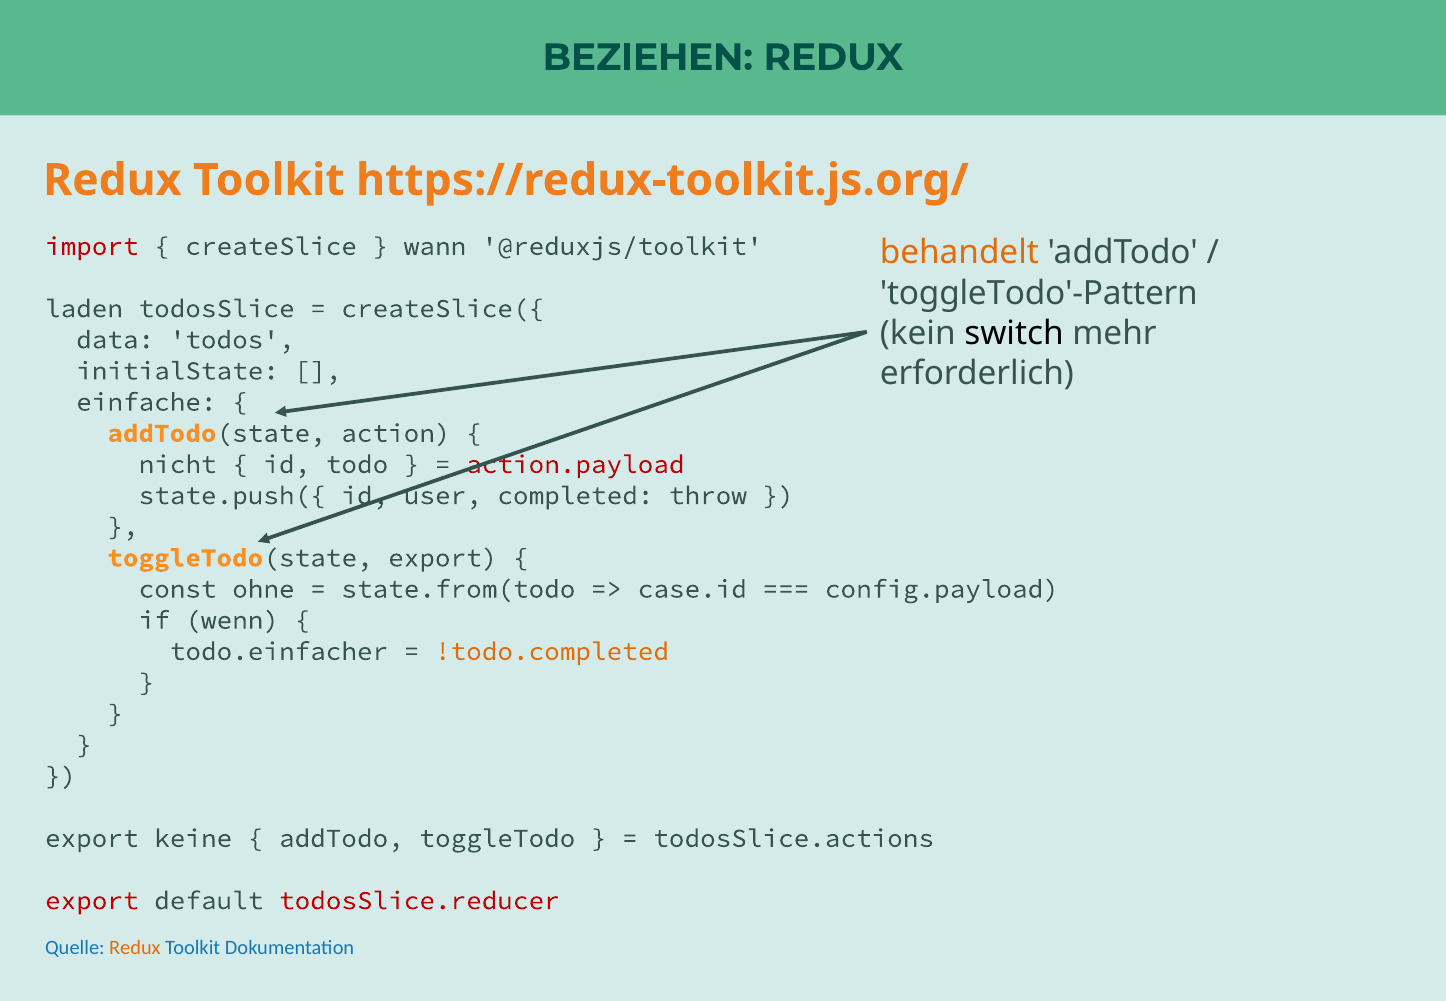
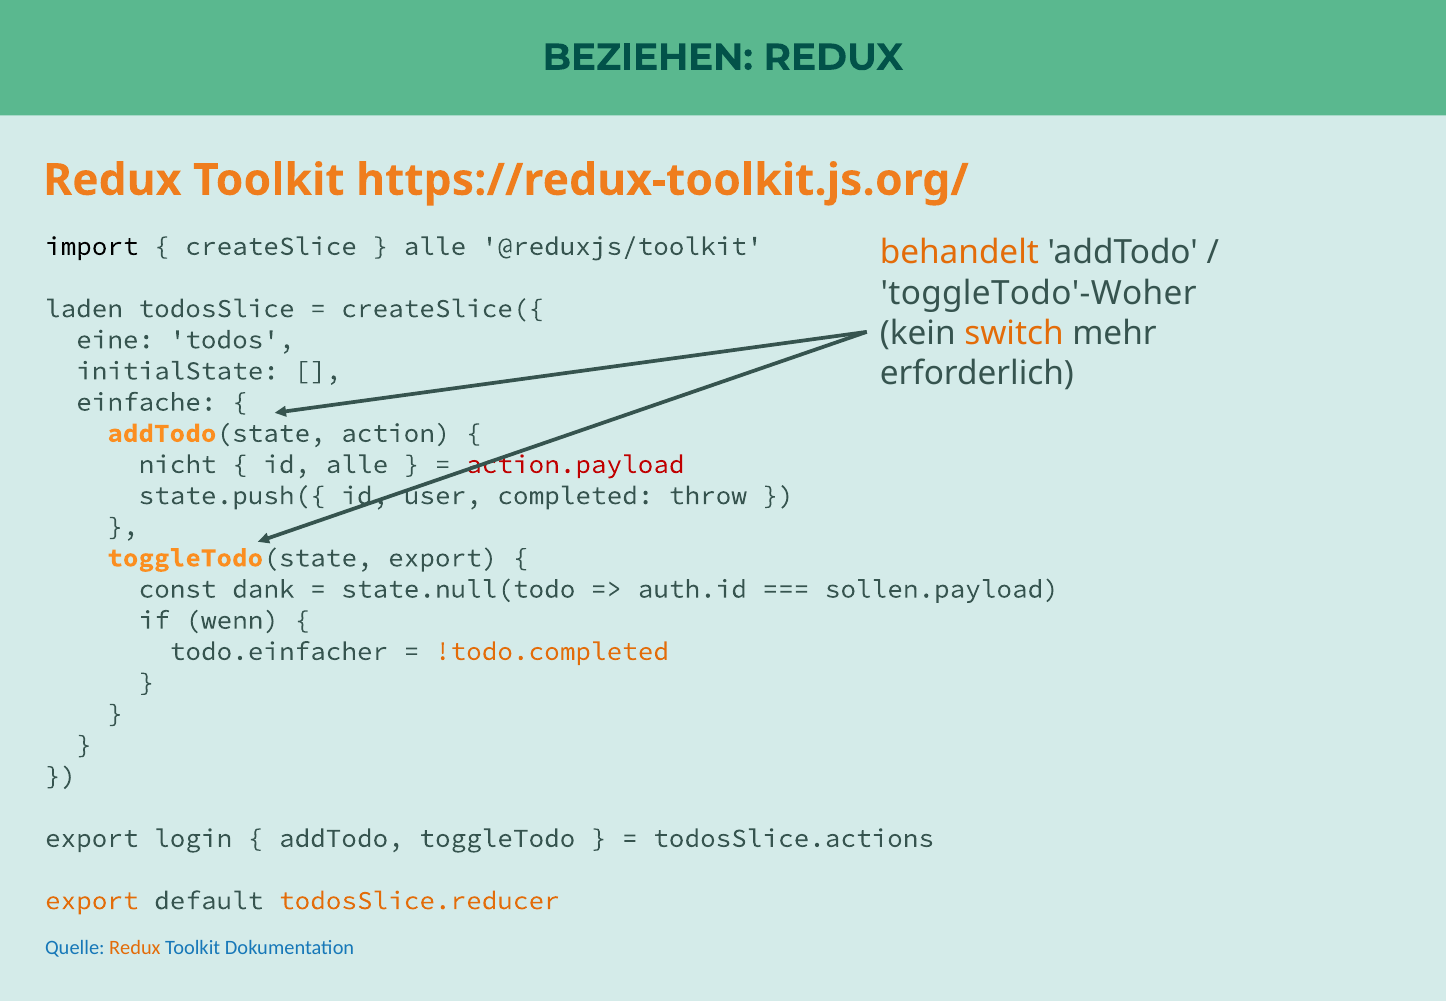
import colour: red -> black
wann at (435, 246): wann -> alle
toggleTodo'-Pattern: toggleTodo'-Pattern -> toggleTodo'-Woher
switch colour: black -> orange
data: data -> eine
id todo: todo -> alle
ohne: ohne -> dank
state.from(todo: state.from(todo -> state.null(todo
case.id: case.id -> auth.id
config.payload: config.payload -> sollen.payload
keine: keine -> login
export at (92, 901) colour: red -> orange
todosSlice.reducer colour: red -> orange
